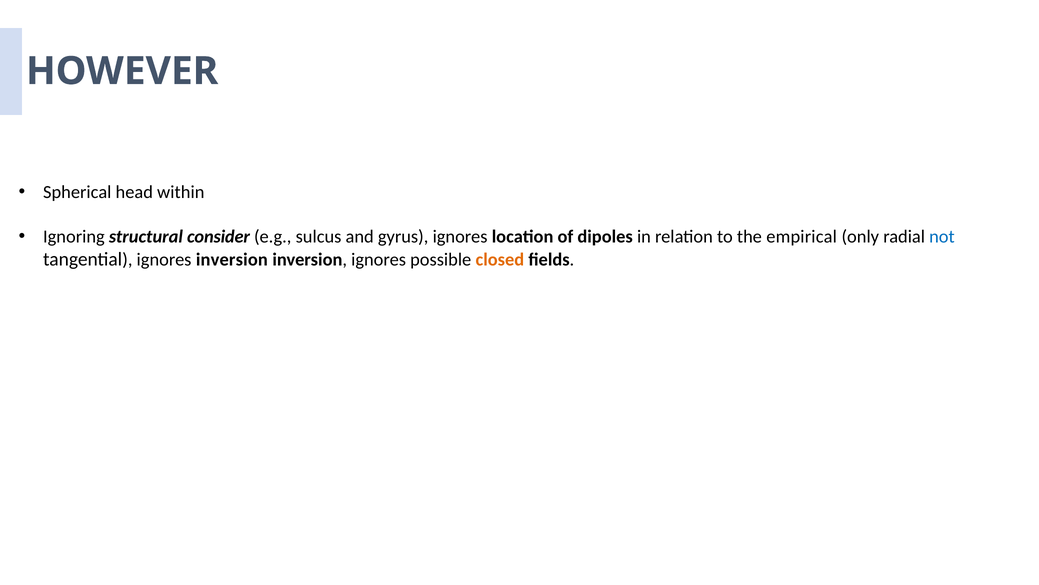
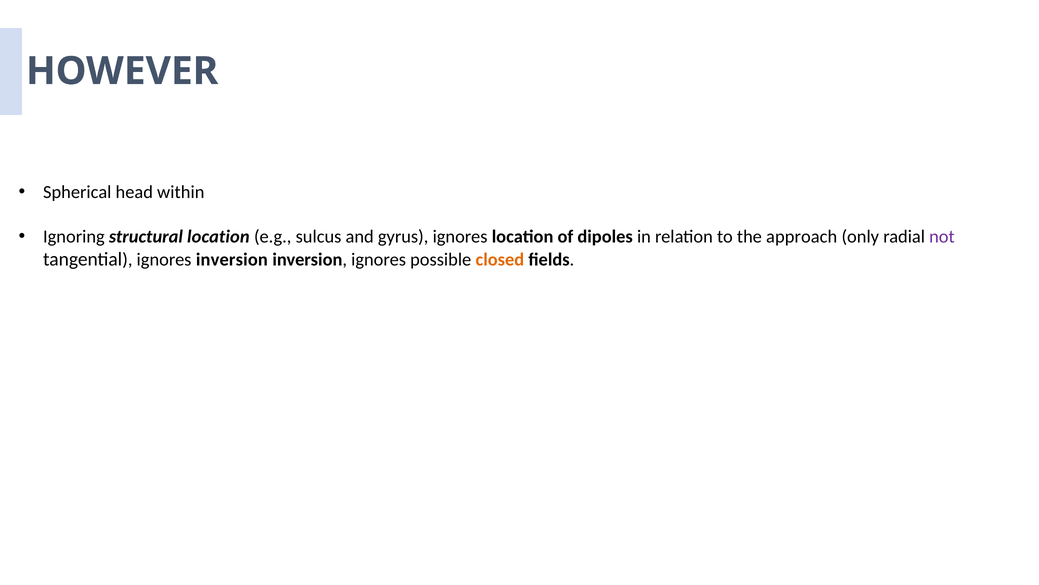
consider at (218, 236): consider -> location
empirical: empirical -> approach
not colour: blue -> purple
